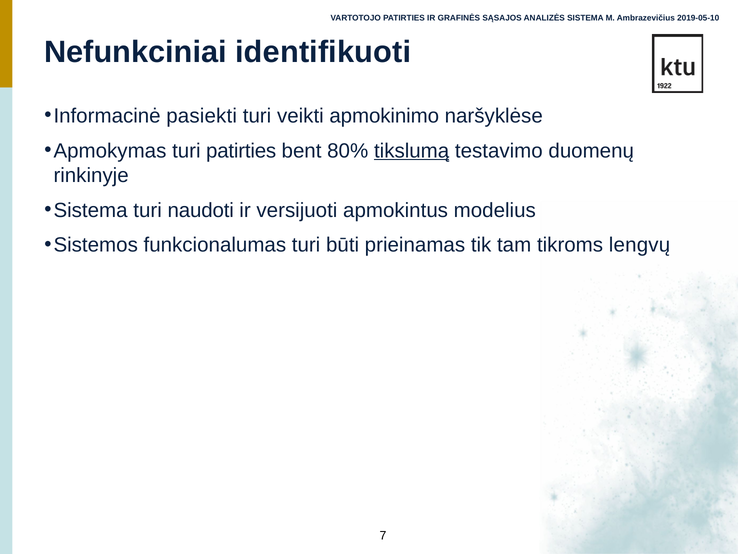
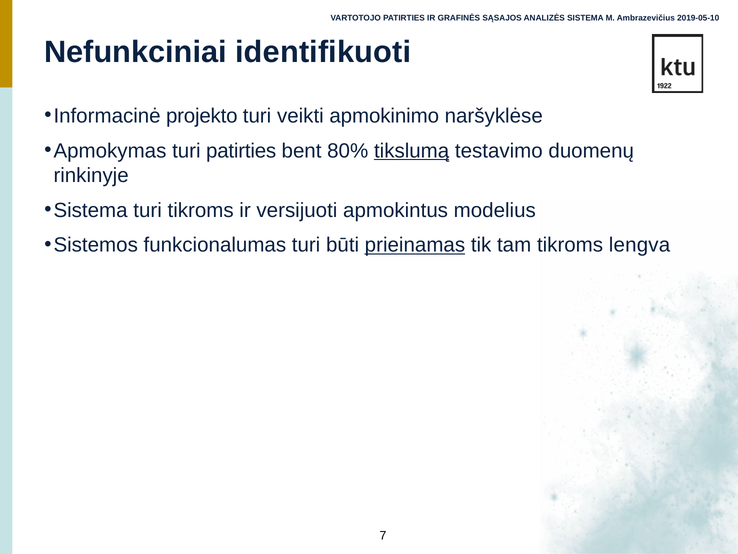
pasiekti: pasiekti -> projekto
turi naudoti: naudoti -> tikroms
prieinamas underline: none -> present
lengvų: lengvų -> lengva
